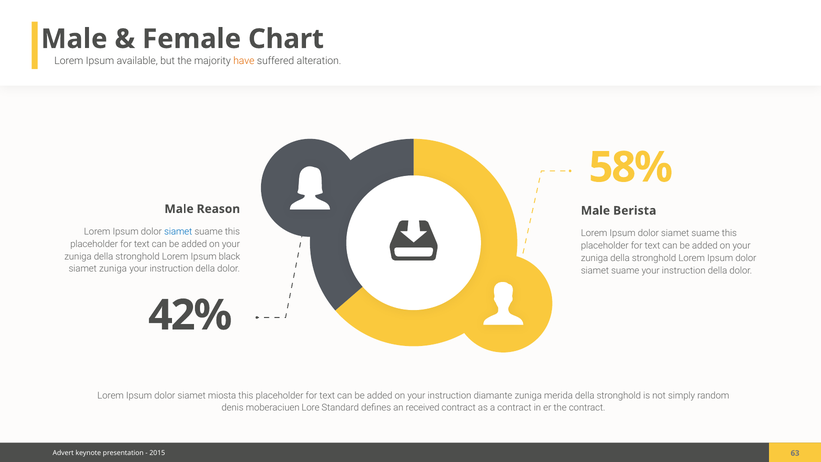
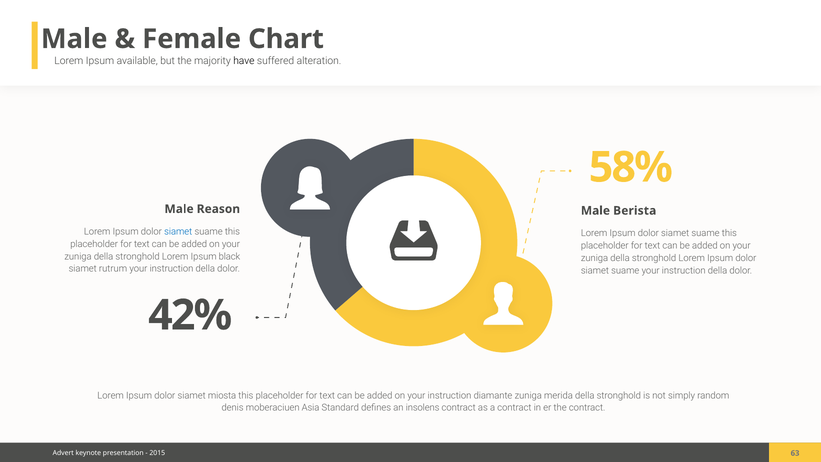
have colour: orange -> black
siamet zuniga: zuniga -> rutrum
Lore: Lore -> Asia
received: received -> insolens
